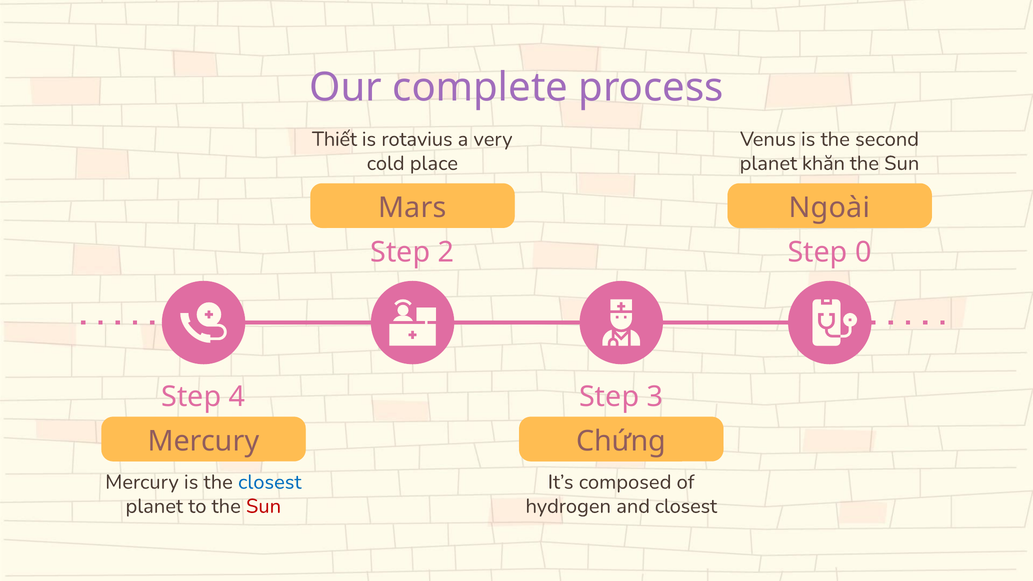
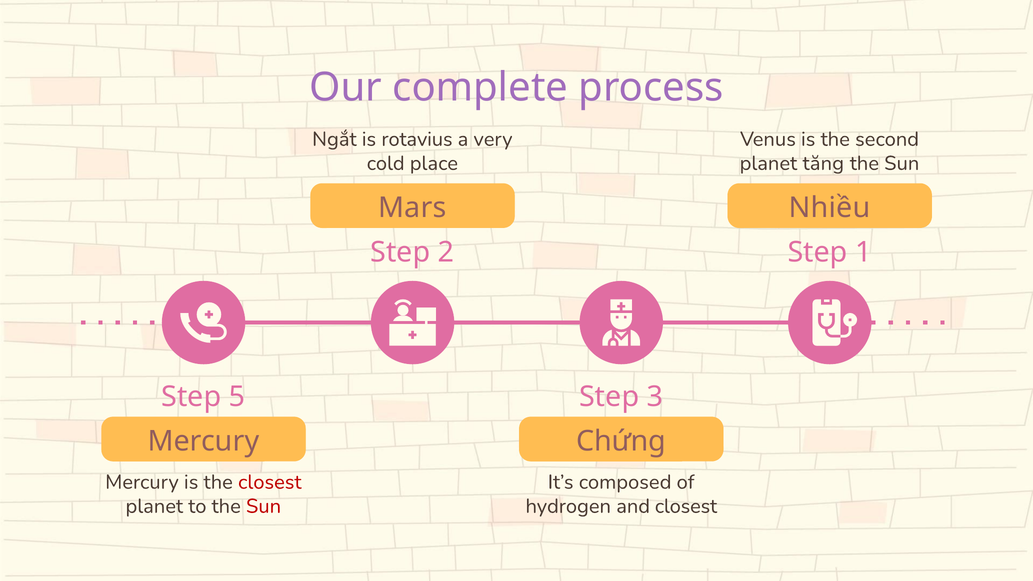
Thiết: Thiết -> Ngắt
khăn: khăn -> tăng
Ngoài: Ngoài -> Nhiều
0: 0 -> 1
4: 4 -> 5
closest at (270, 482) colour: blue -> red
